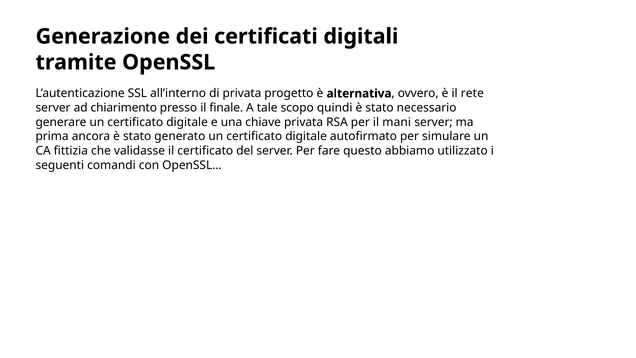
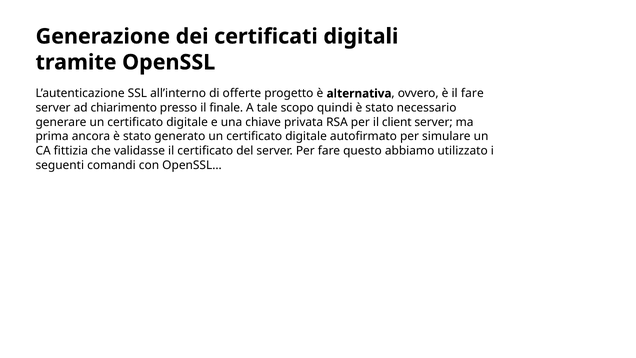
di privata: privata -> offerte
il rete: rete -> fare
mani: mani -> client
